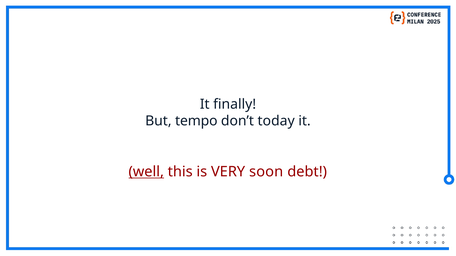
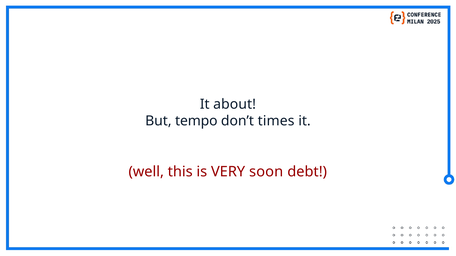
finally: finally -> about
today: today -> times
well underline: present -> none
